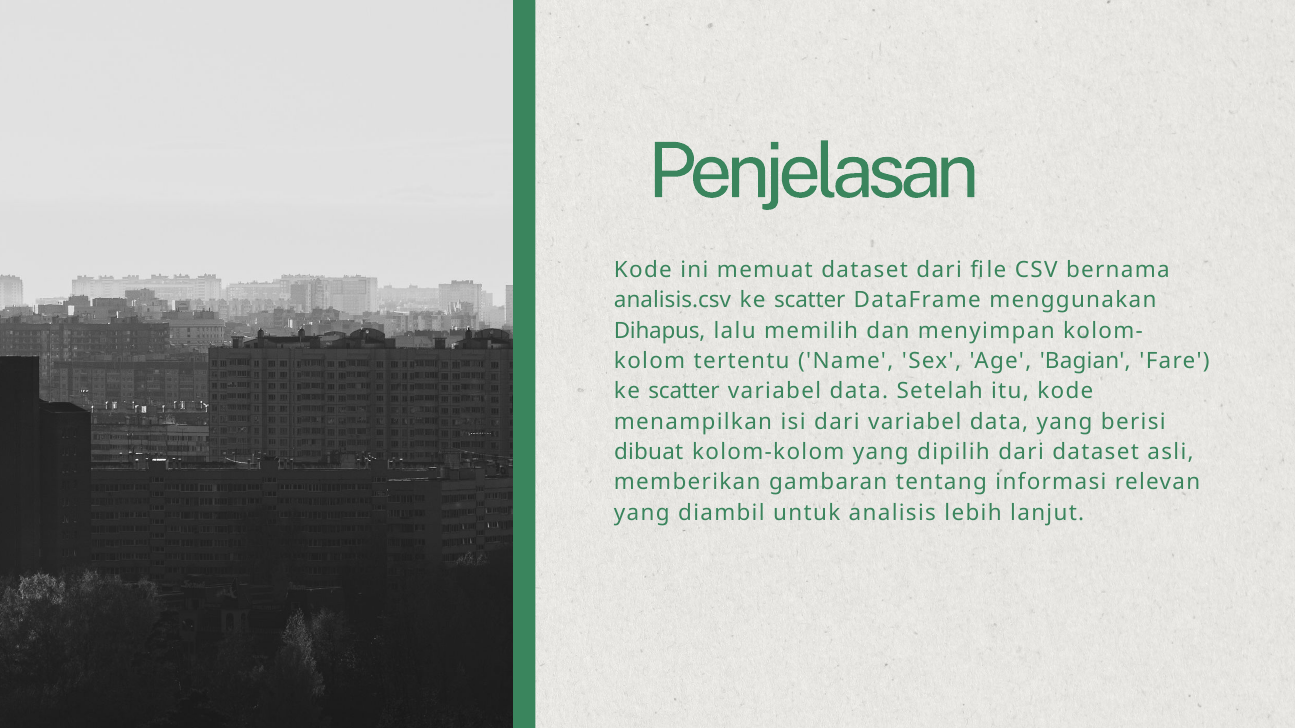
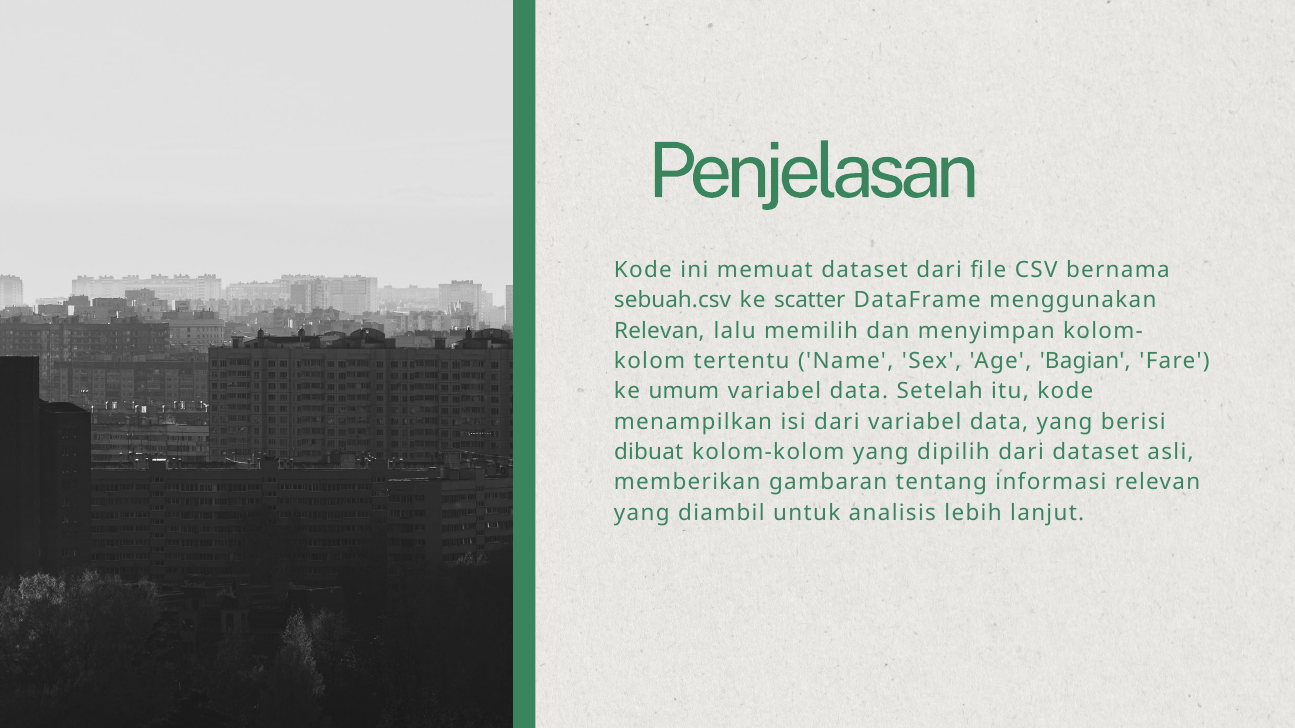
analisis.csv: analisis.csv -> sebuah.csv
Dihapus at (660, 331): Dihapus -> Relevan
scatter at (684, 392): scatter -> umum
